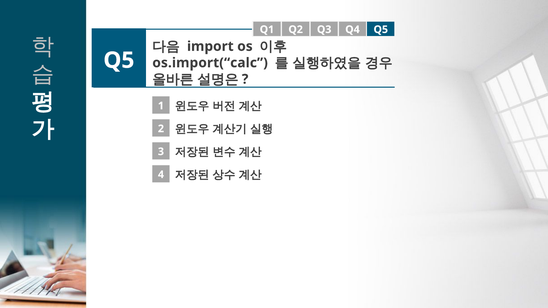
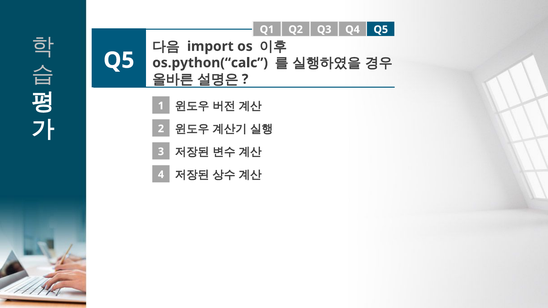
os.import(“calc: os.import(“calc -> os.python(“calc
